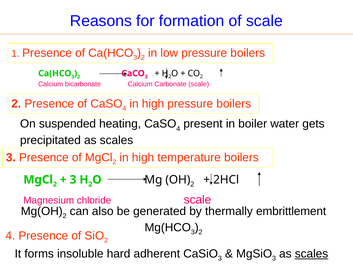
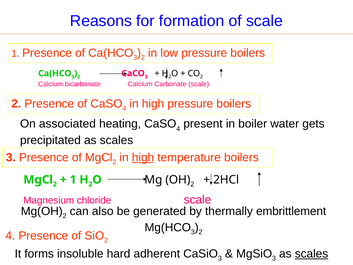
suspended: suspended -> associated
high at (143, 157) underline: none -> present
3 at (73, 179): 3 -> 1
